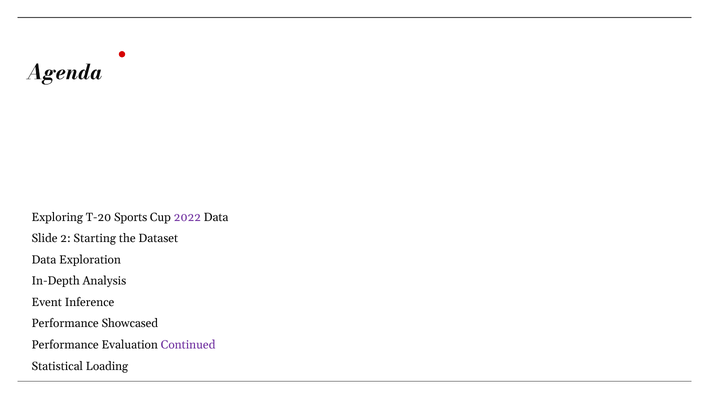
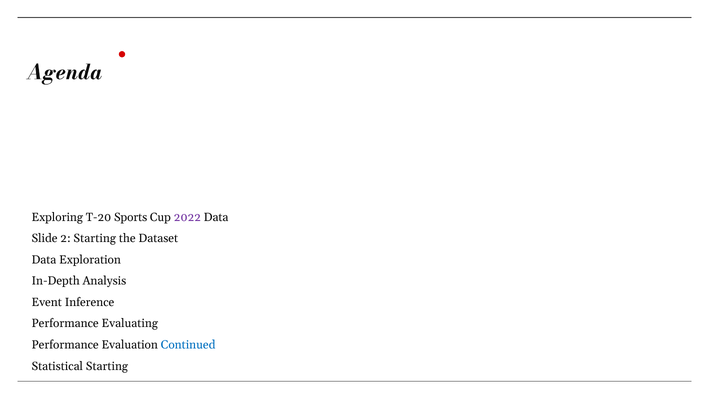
Showcased: Showcased -> Evaluating
Continued colour: purple -> blue
Statistical Loading: Loading -> Starting
